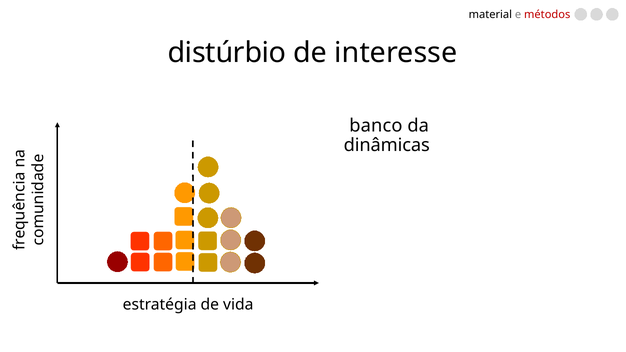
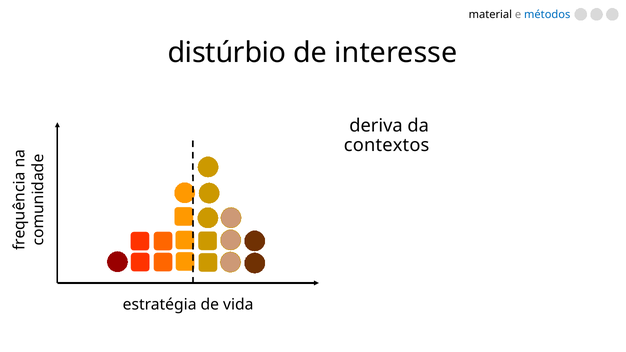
métodos colour: red -> blue
banco: banco -> deriva
dinâmicas: dinâmicas -> contextos
